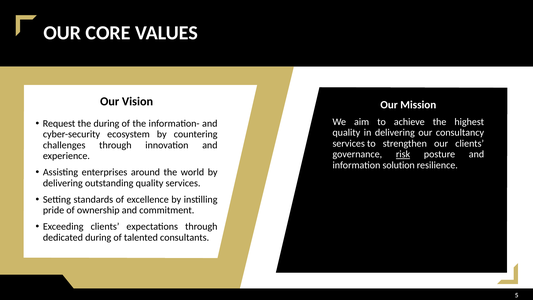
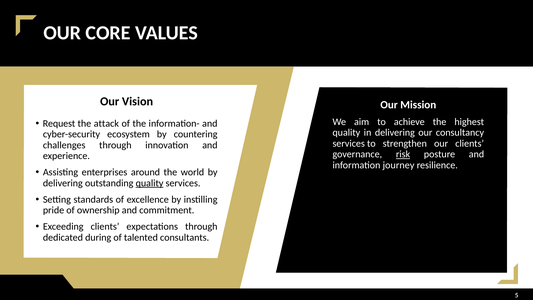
the during: during -> attack
solution: solution -> journey
quality at (150, 183) underline: none -> present
